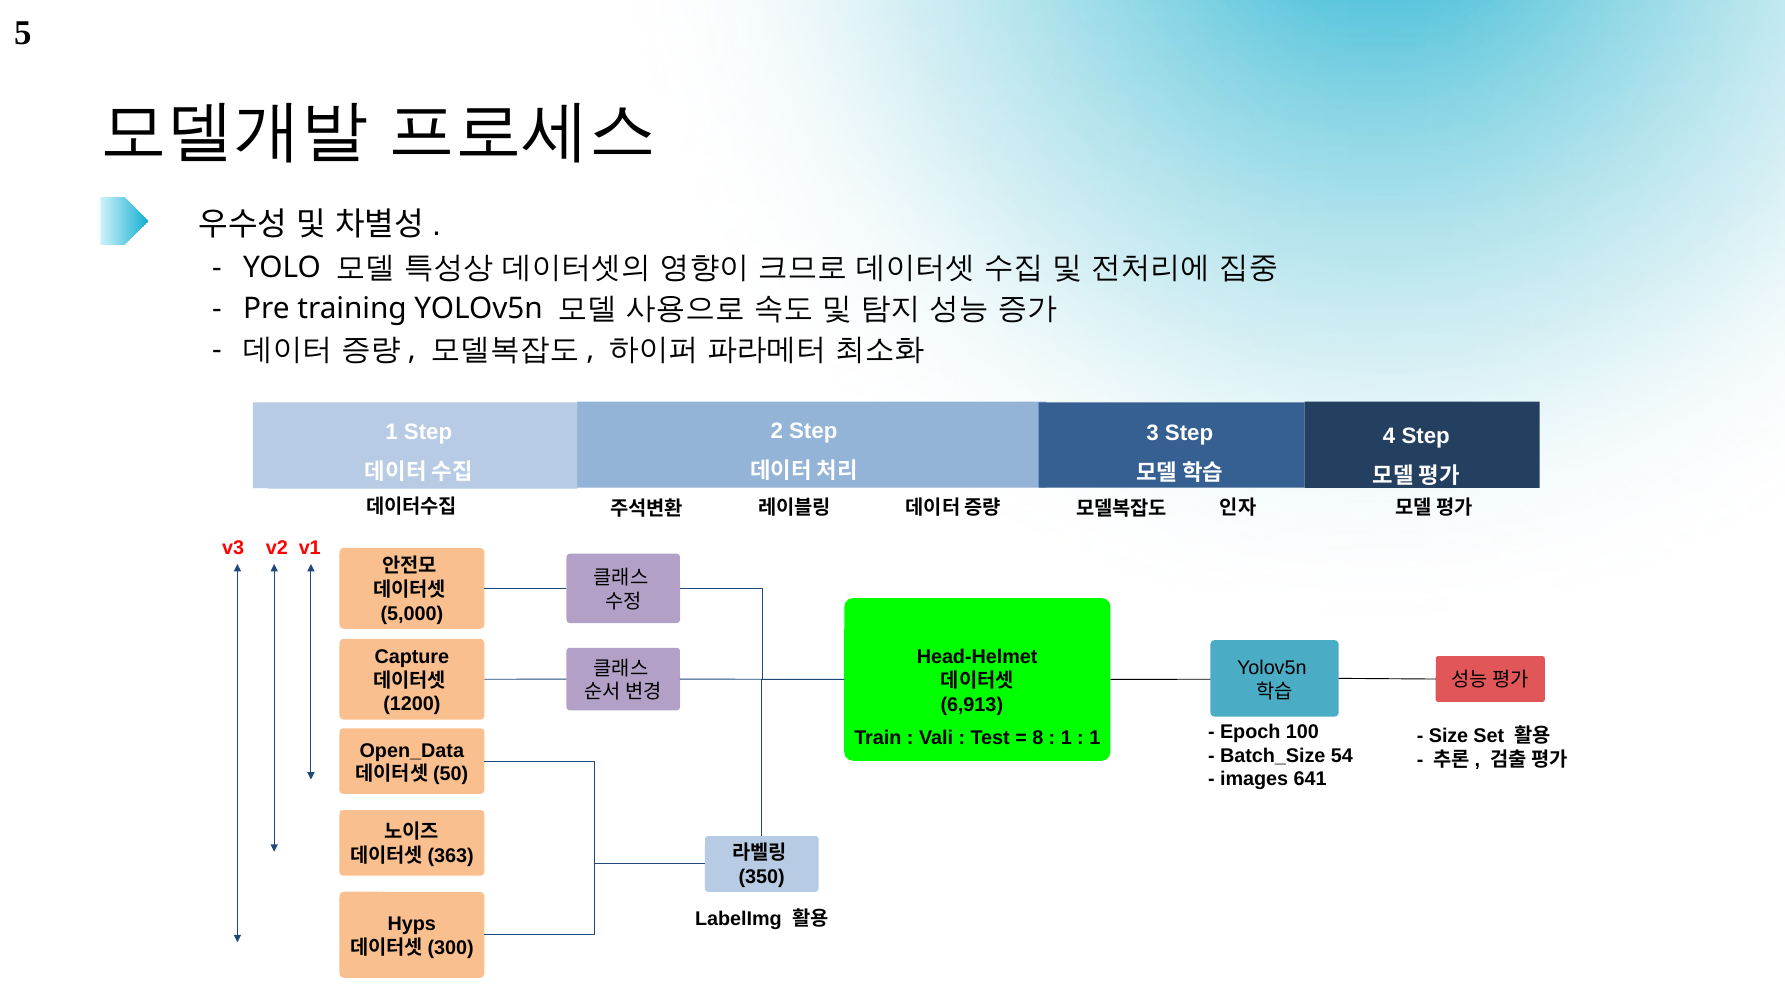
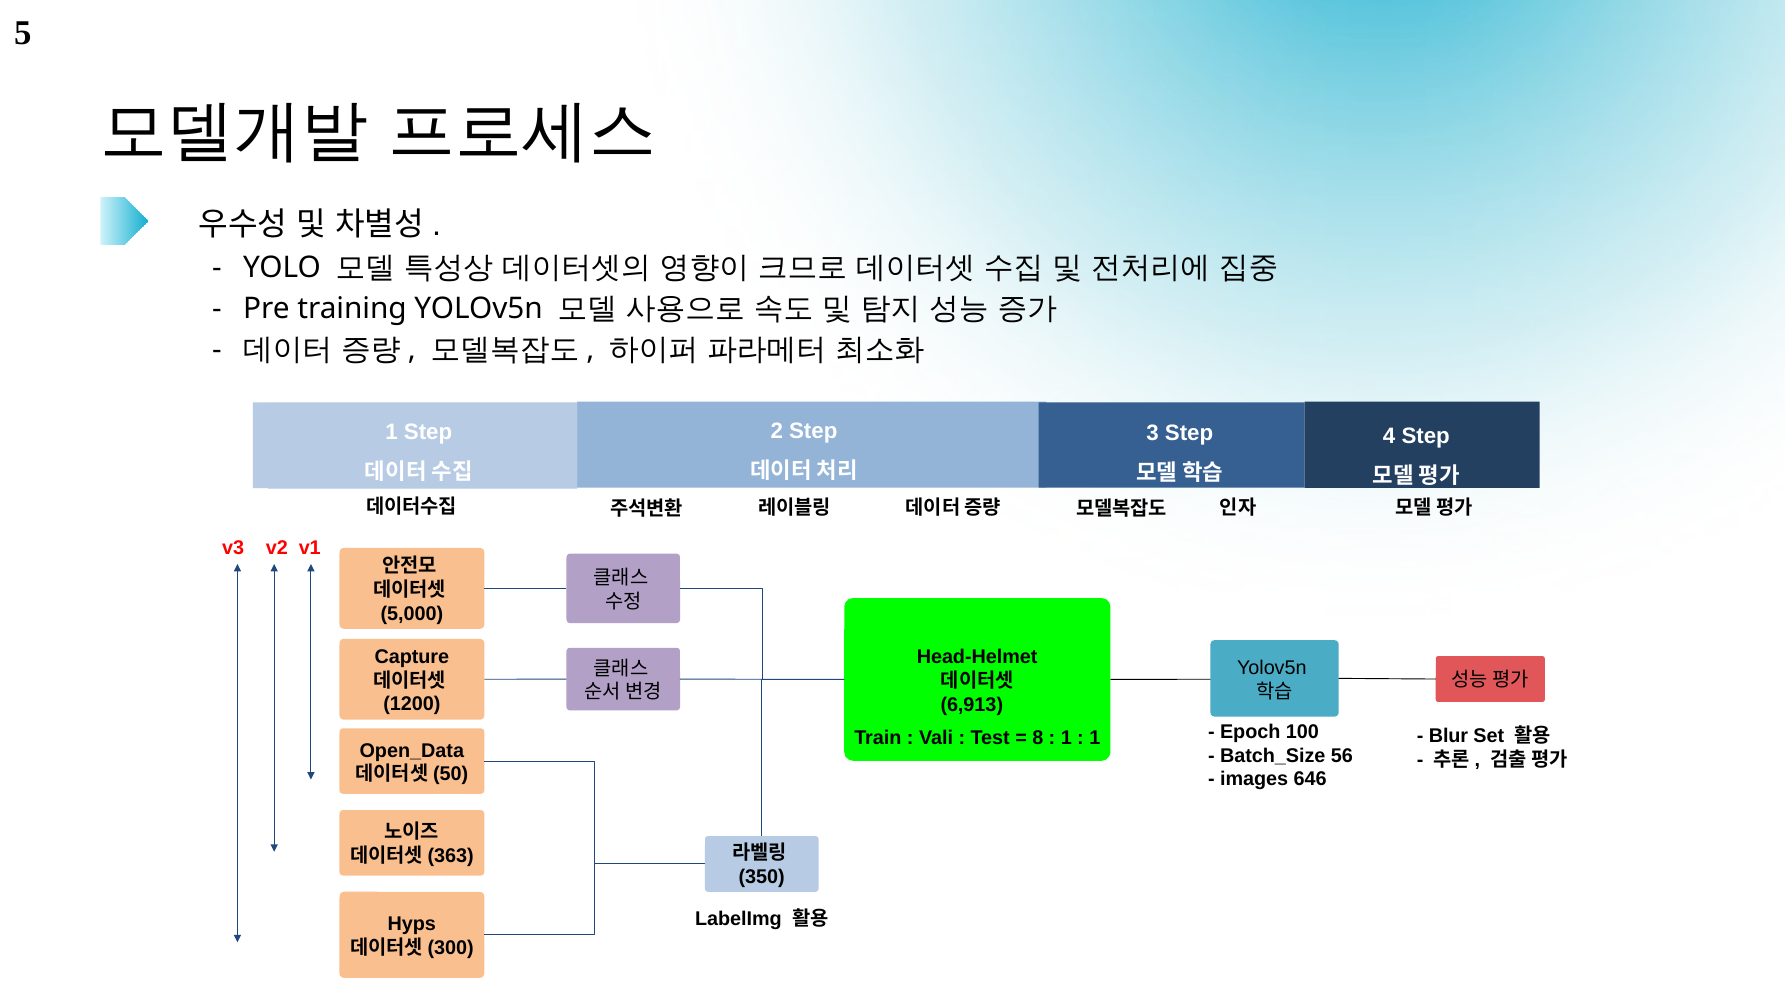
Size: Size -> Blur
54: 54 -> 56
641: 641 -> 646
